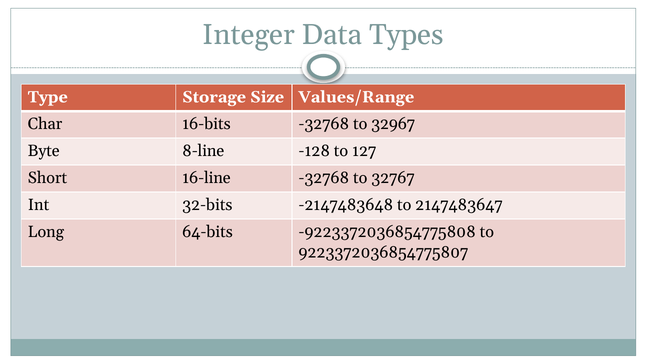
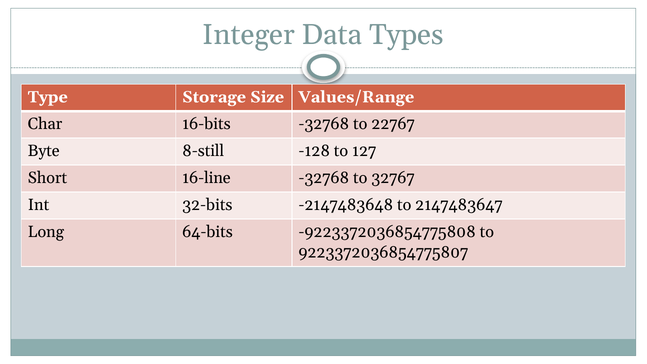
32967: 32967 -> 22767
8-line: 8-line -> 8-still
